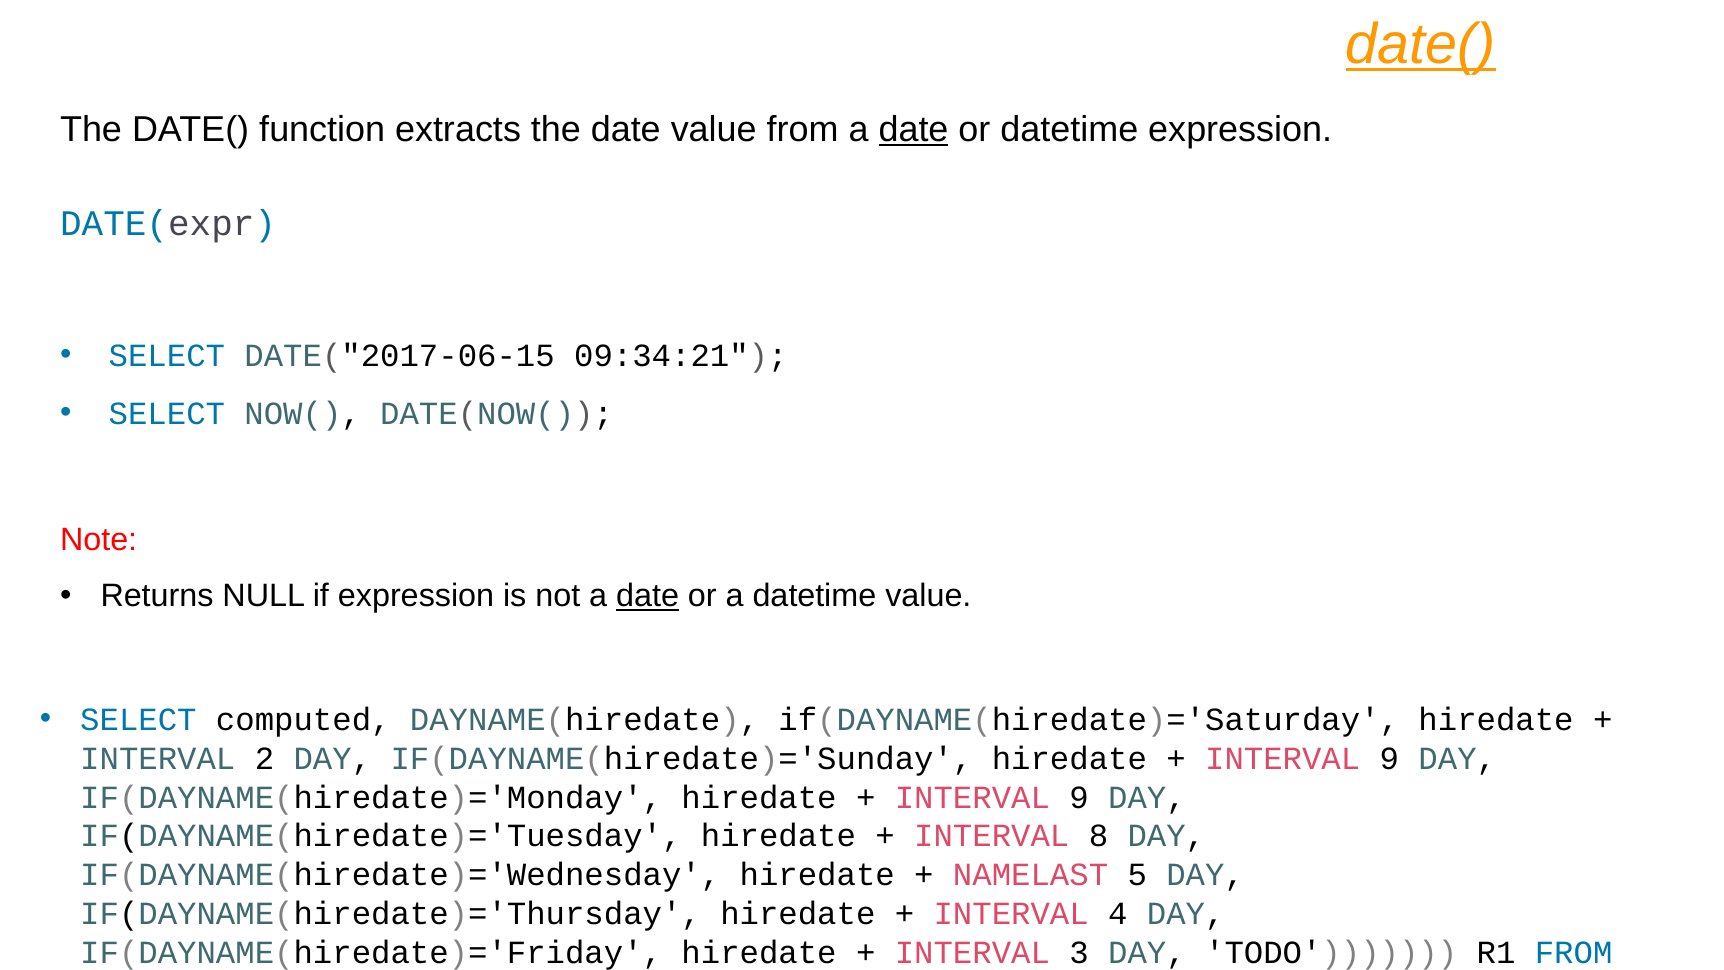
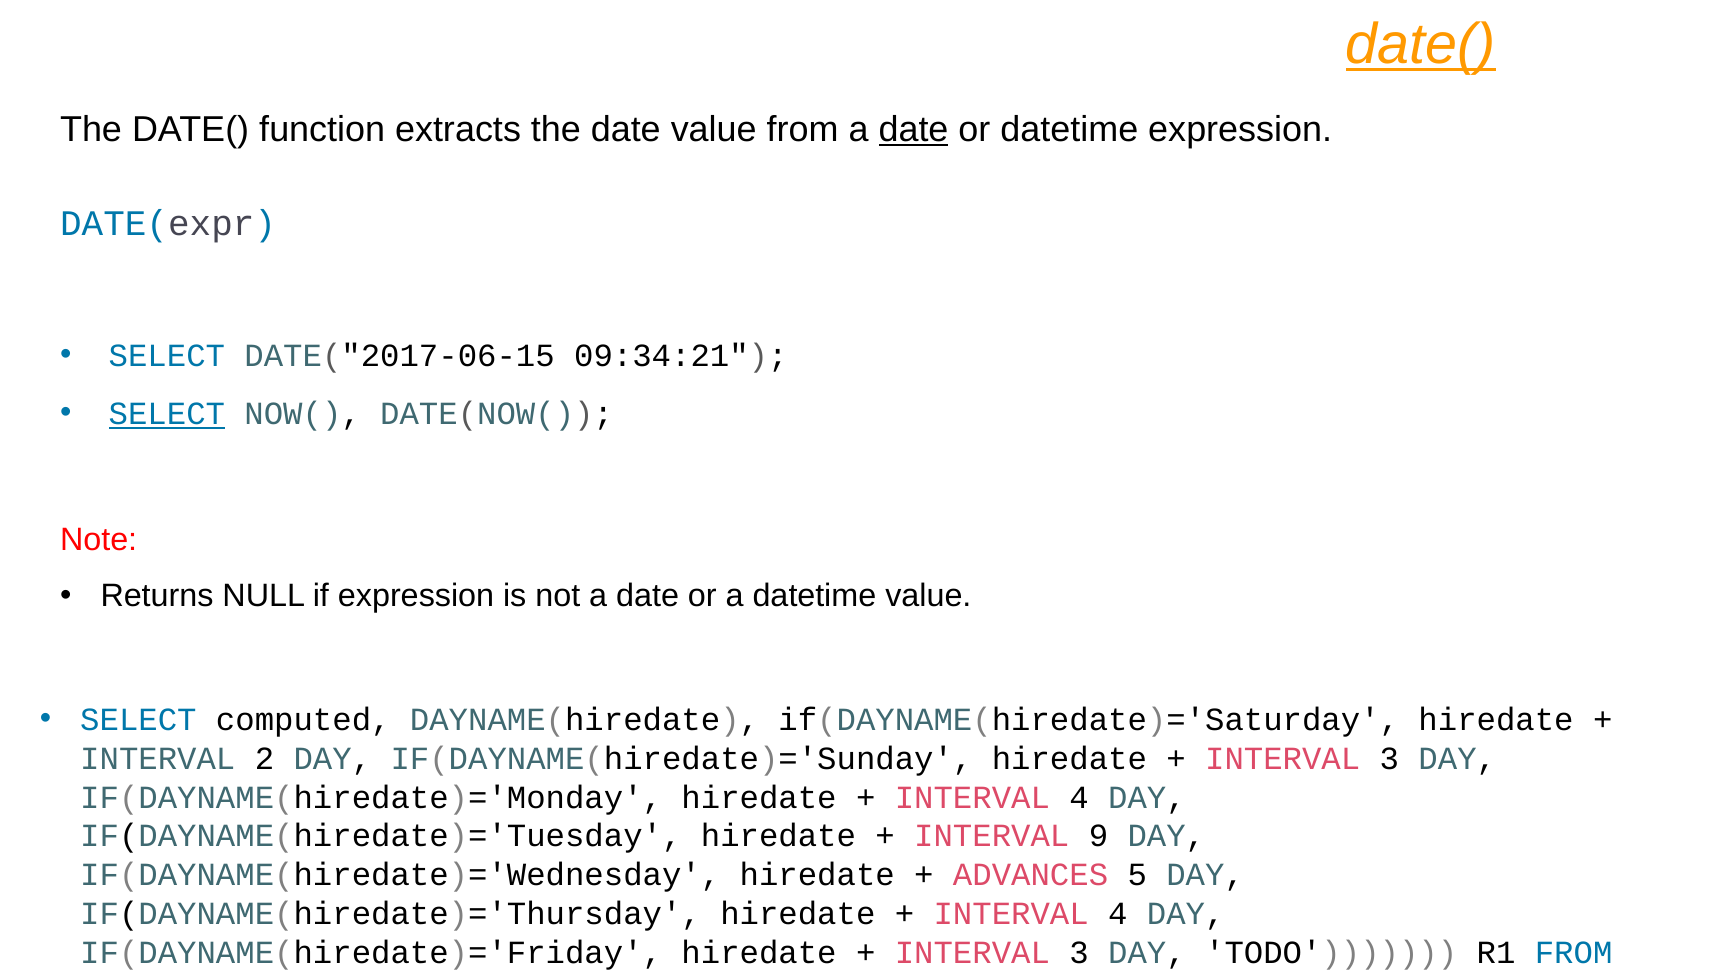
SELECT at (167, 414) underline: none -> present
date at (648, 596) underline: present -> none
9 at (1389, 759): 9 -> 3
9 at (1079, 797): 9 -> 4
8: 8 -> 9
NAMELAST: NAMELAST -> ADVANCES
